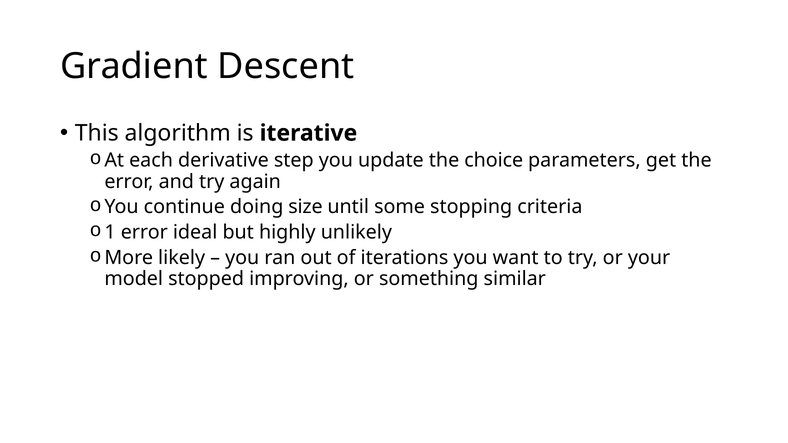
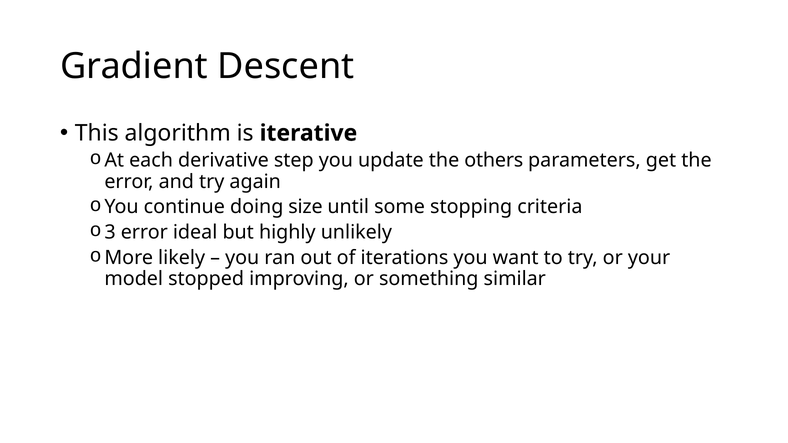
choice: choice -> others
1: 1 -> 3
